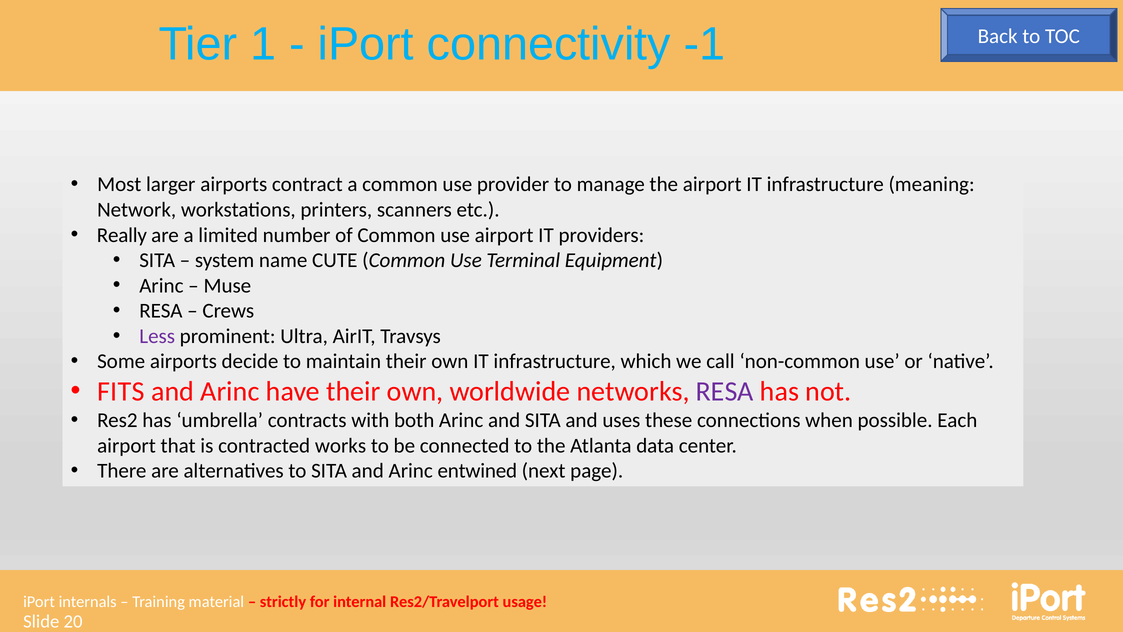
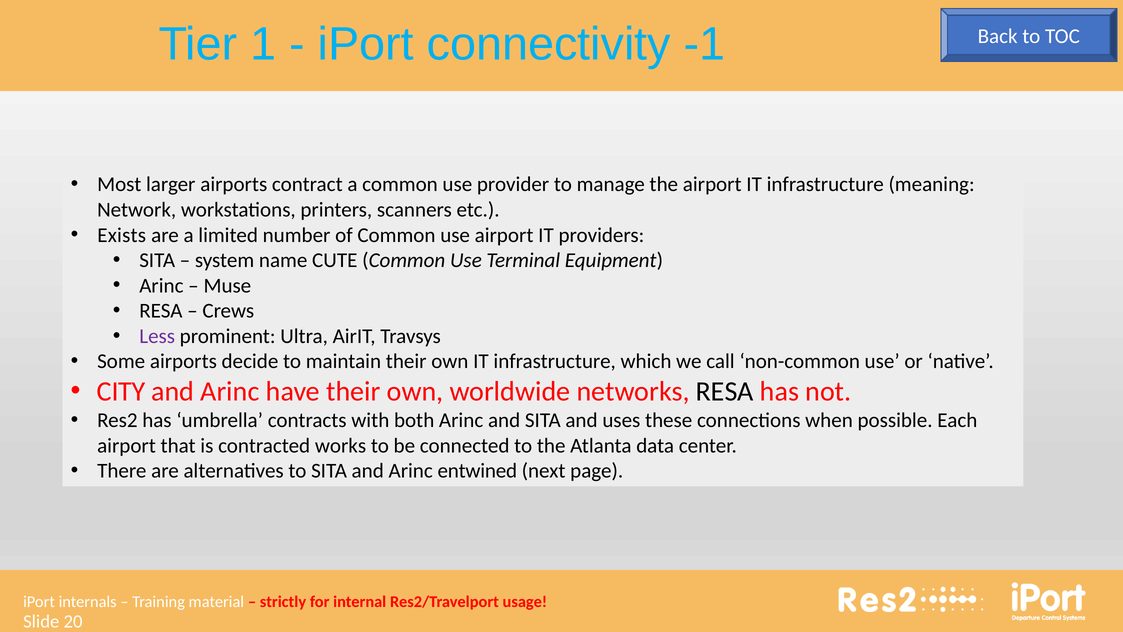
Really: Really -> Exists
FITS: FITS -> CITY
RESA at (725, 391) colour: purple -> black
